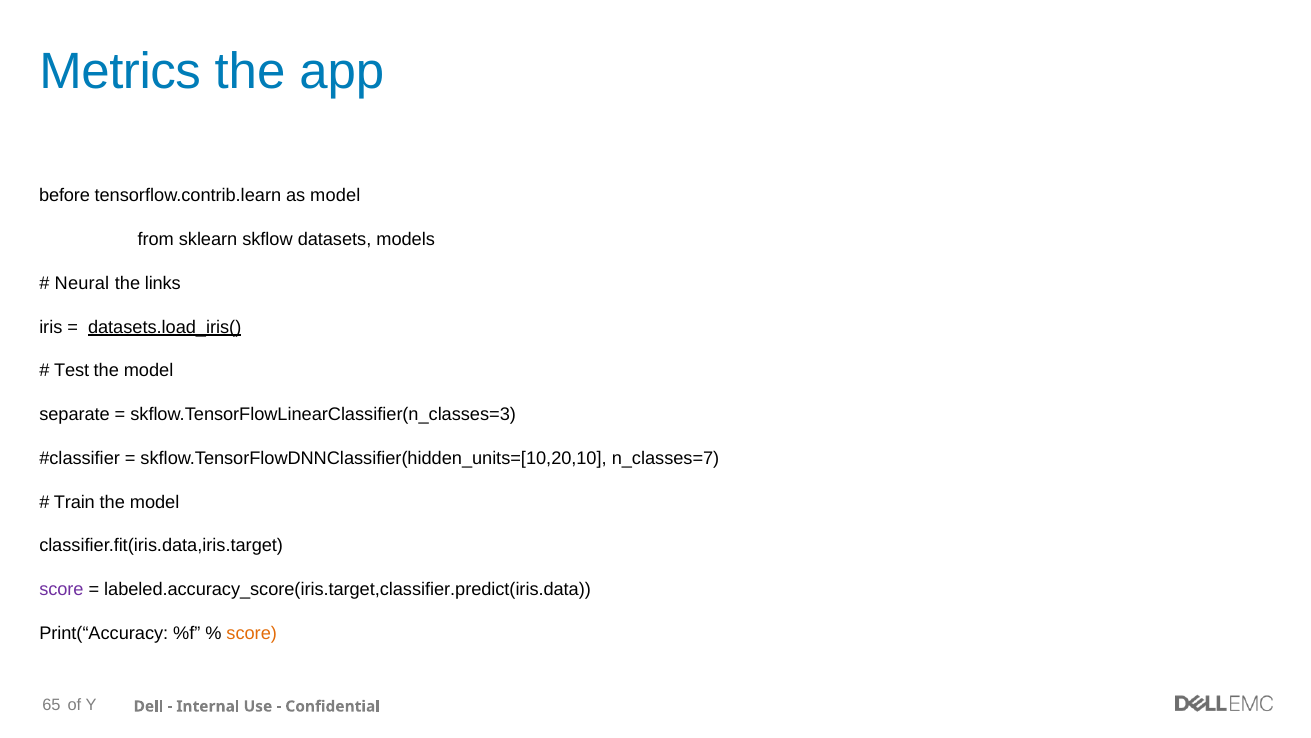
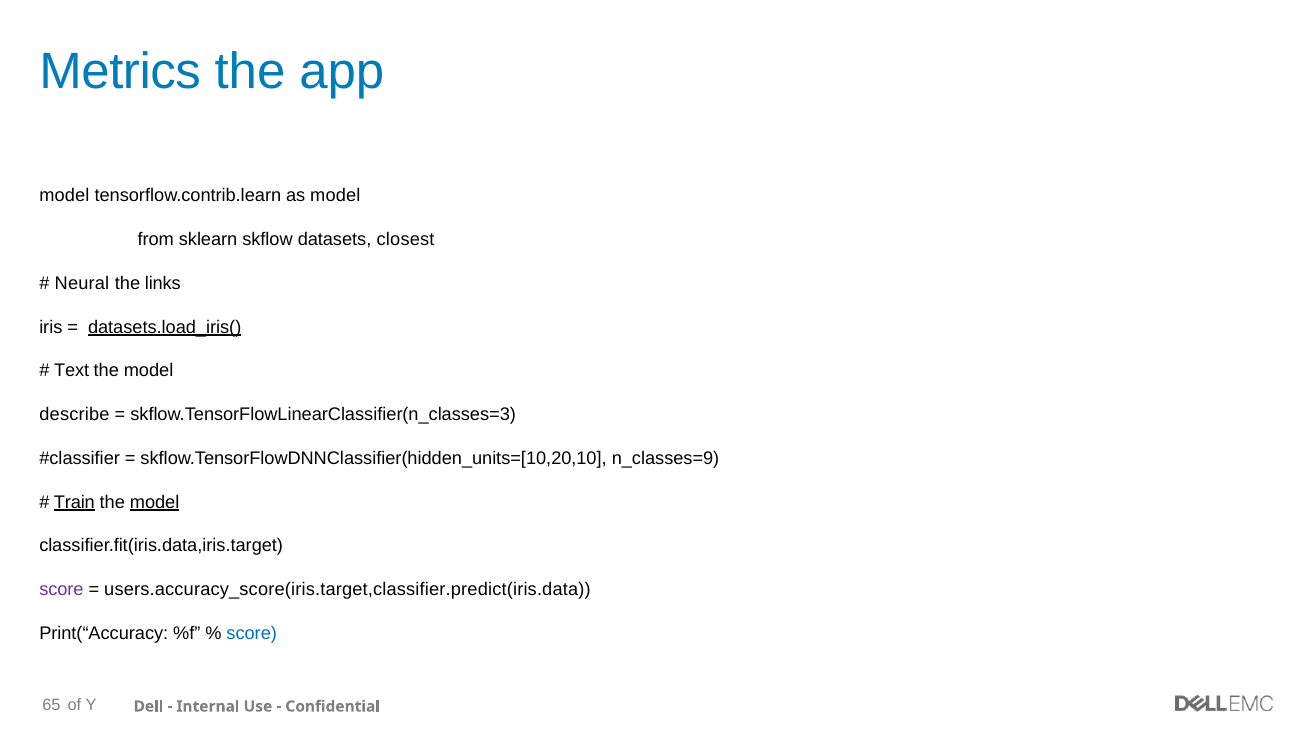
before at (65, 196): before -> model
models: models -> closest
Test: Test -> Text
separate: separate -> describe
n_classes=7: n_classes=7 -> n_classes=9
Train underline: none -> present
model at (155, 502) underline: none -> present
labeled.accuracy_score(iris.target,classifier.predict(iris.data: labeled.accuracy_score(iris.target,classifier.predict(iris.data -> users.accuracy_score(iris.target,classifier.predict(iris.data
score at (252, 633) colour: orange -> blue
